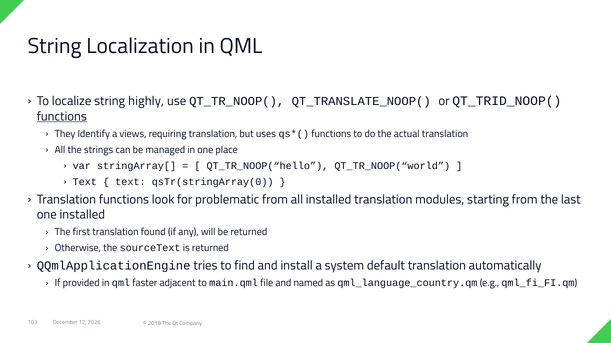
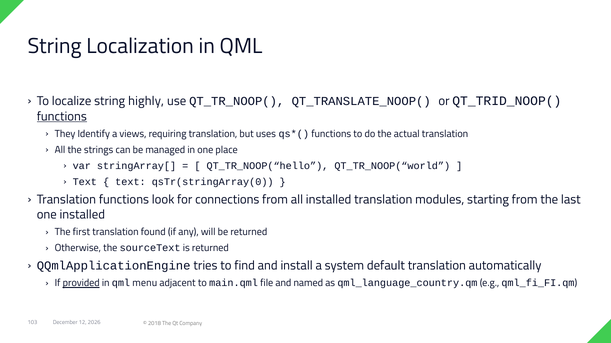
problematic: problematic -> connections
provided underline: none -> present
faster: faster -> menu
